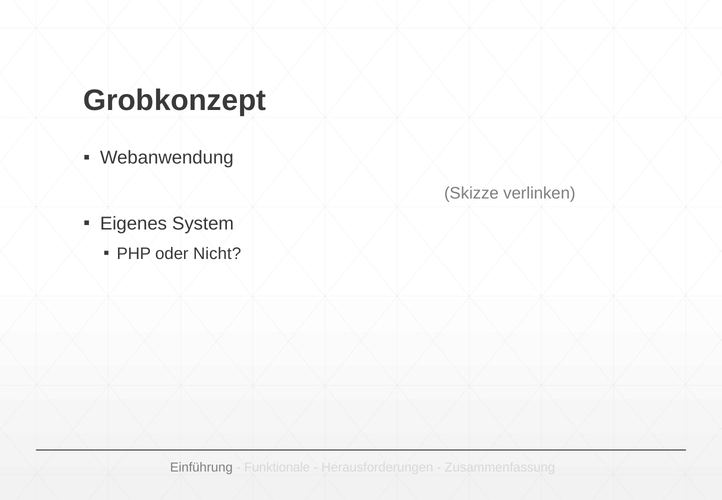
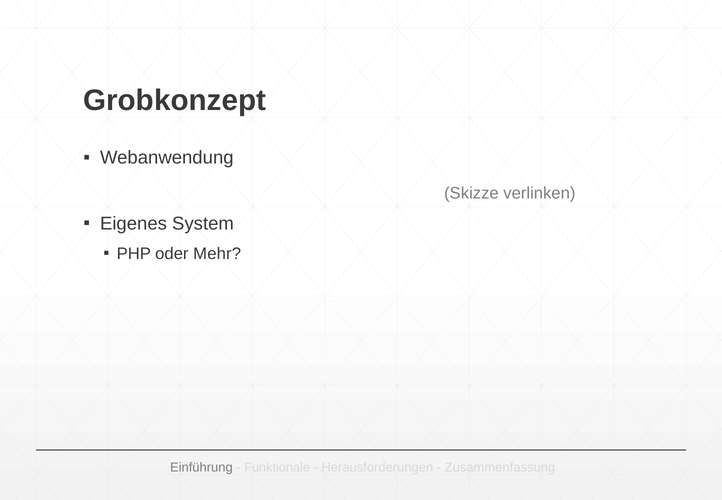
Nicht: Nicht -> Mehr
